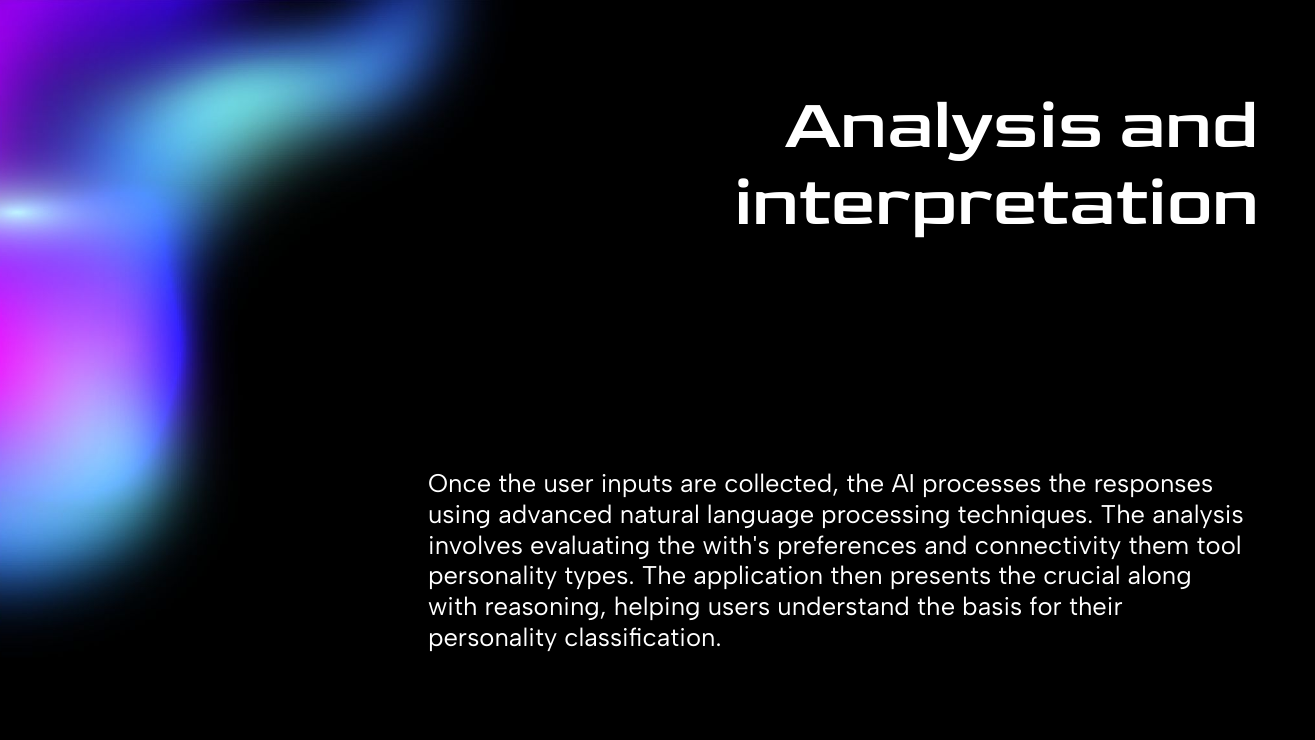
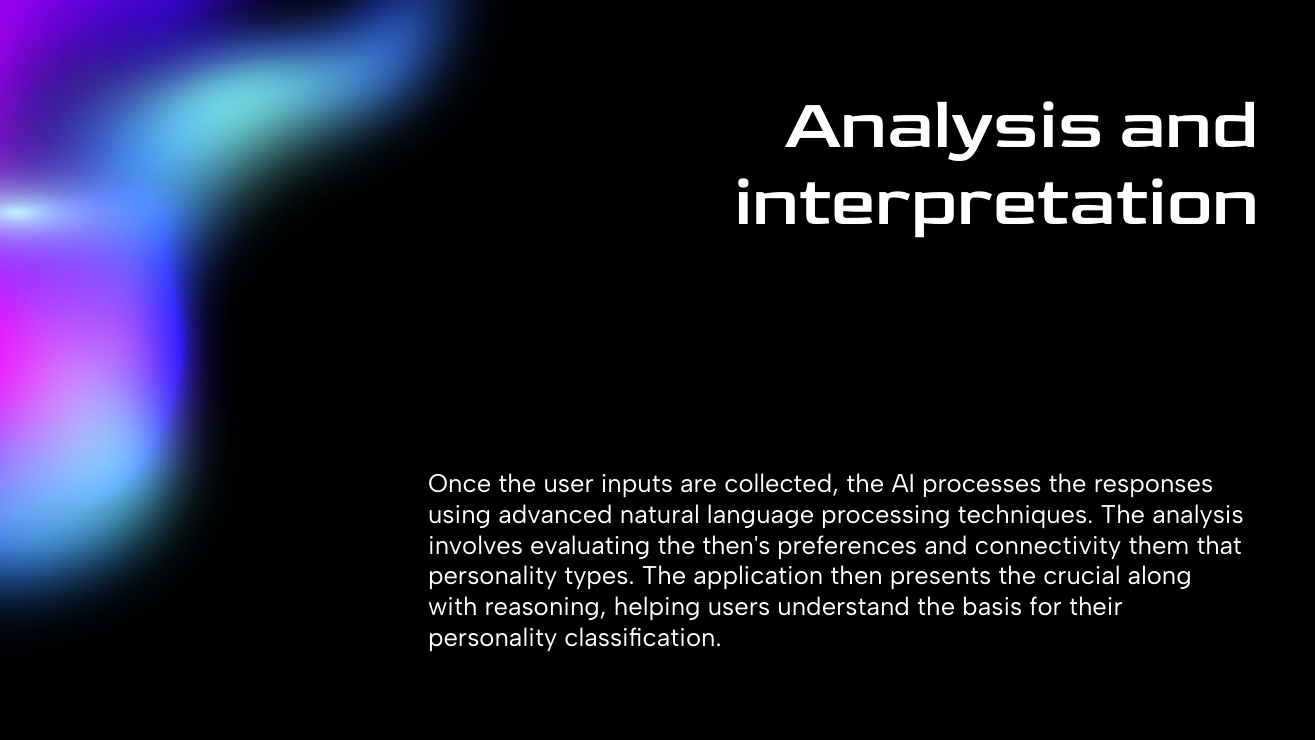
with's: with's -> then's
tool: tool -> that
